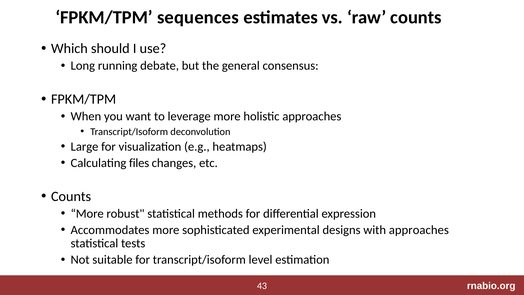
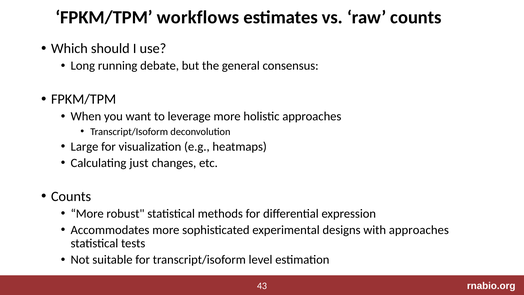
sequences: sequences -> workflows
files: files -> just
